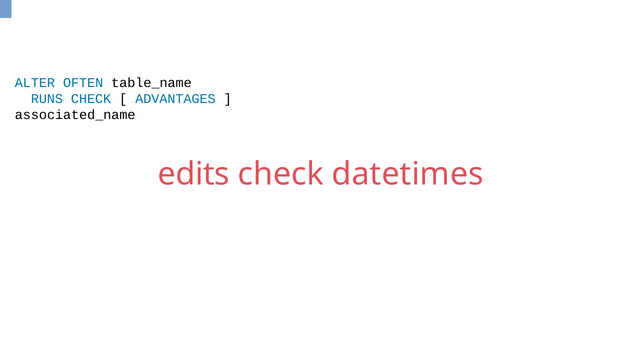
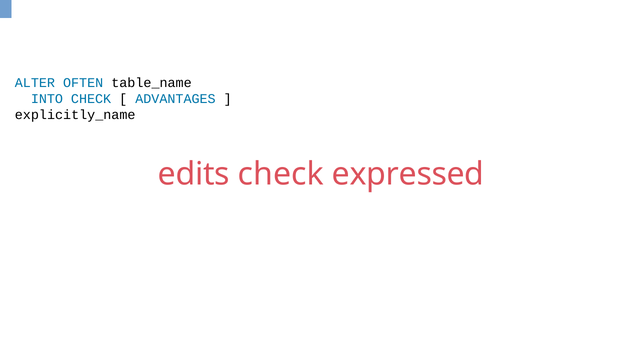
RUNS: RUNS -> INTO
associated_name: associated_name -> explicitly_name
datetimes: datetimes -> expressed
